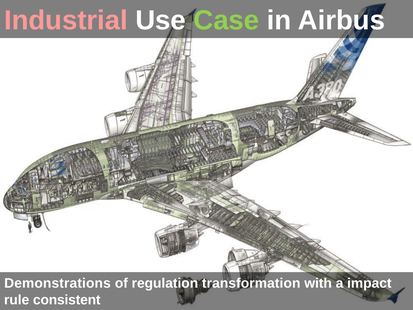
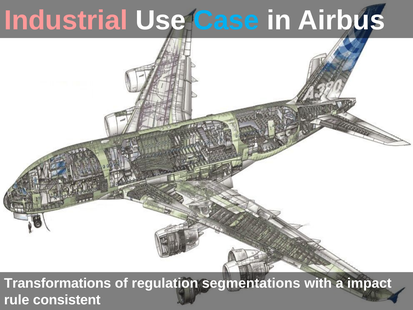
Case colour: light green -> light blue
Demonstrations: Demonstrations -> Transformations
transformation: transformation -> segmentations
